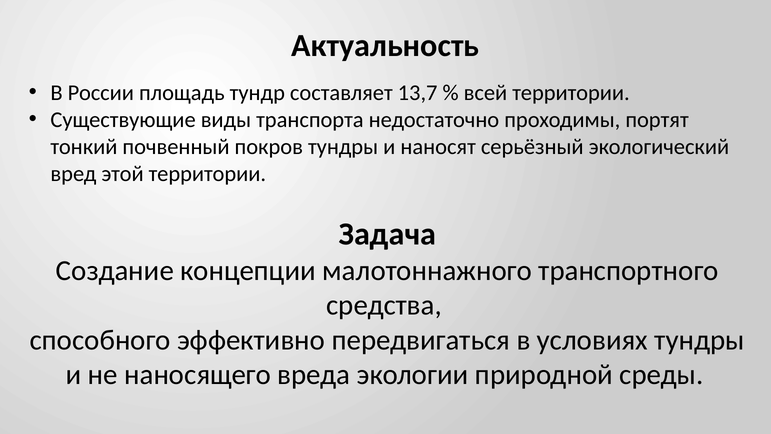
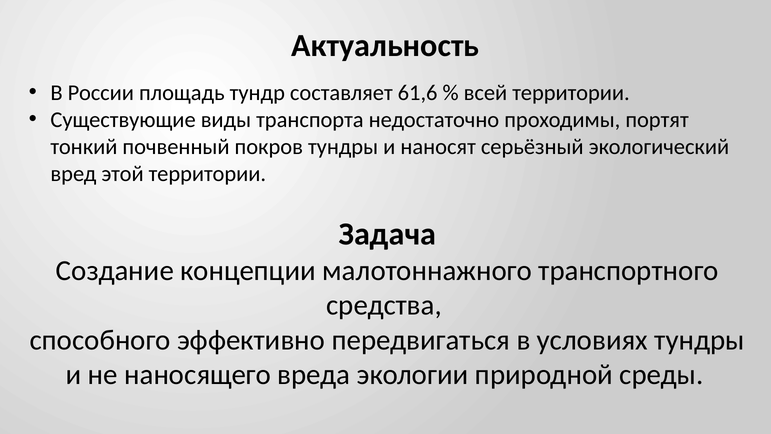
13,7: 13,7 -> 61,6
